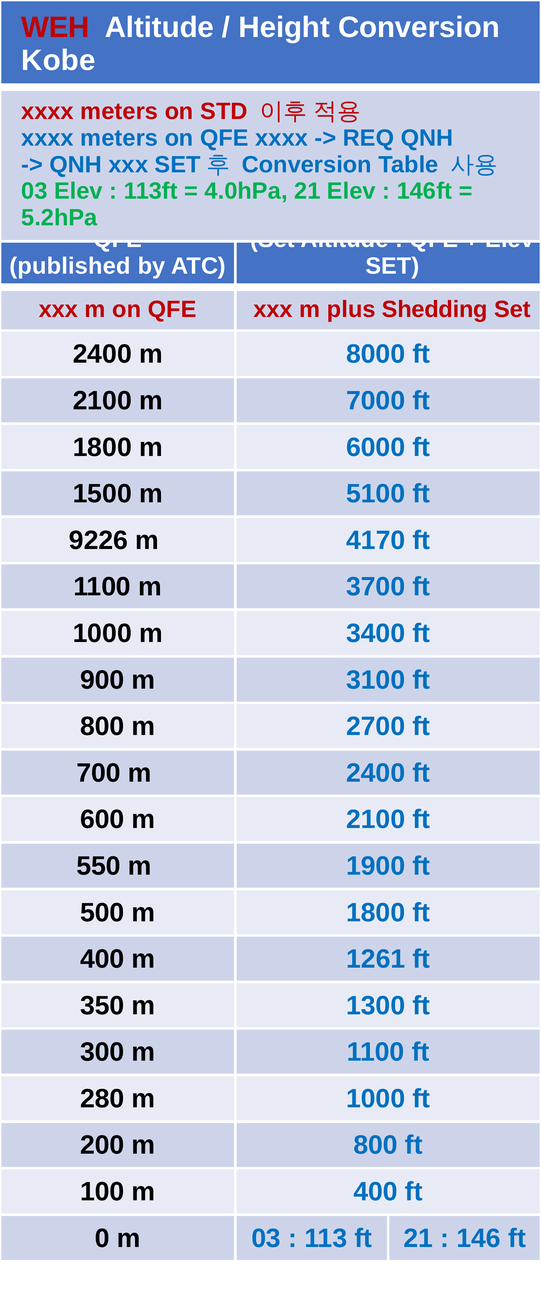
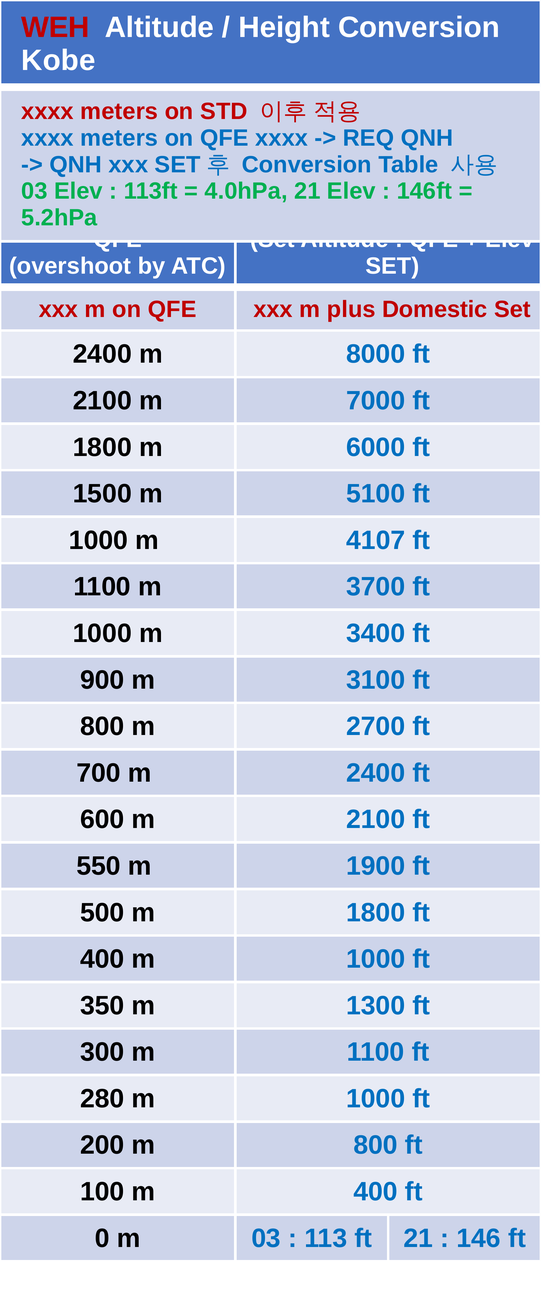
published: published -> overshoot
Shedding: Shedding -> Domestic
9226 at (99, 541): 9226 -> 1000
4170: 4170 -> 4107
400 m 1261: 1261 -> 1000
